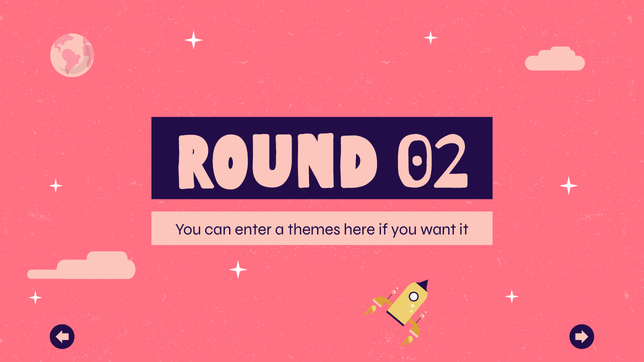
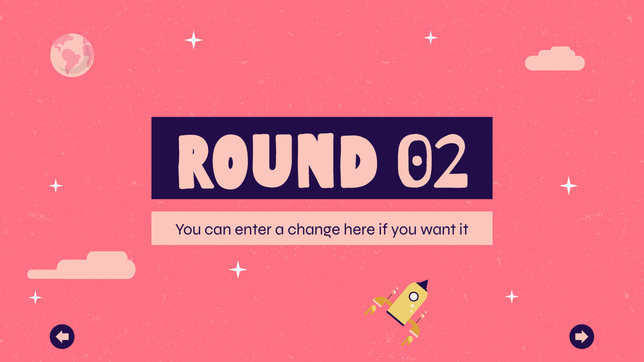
themes: themes -> change
